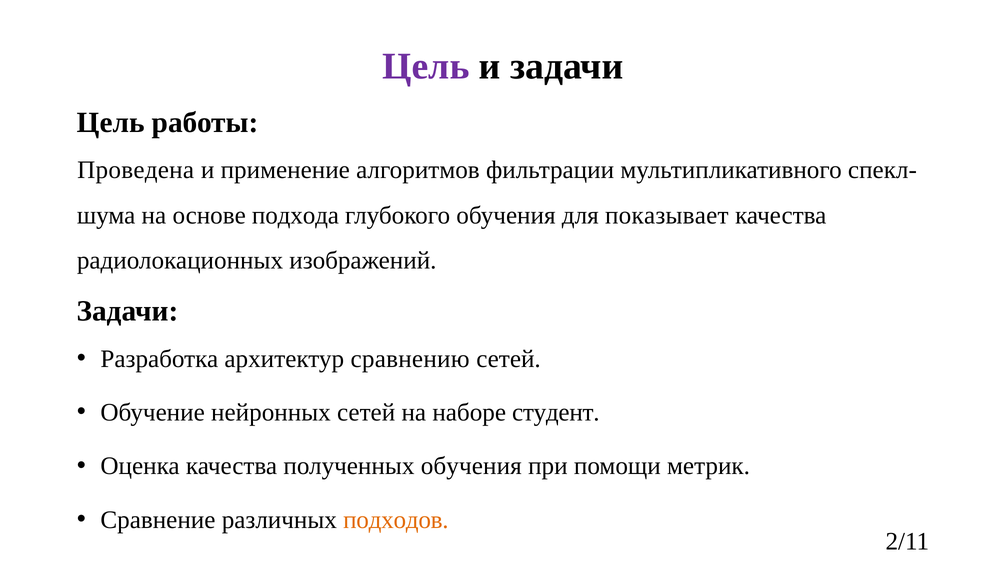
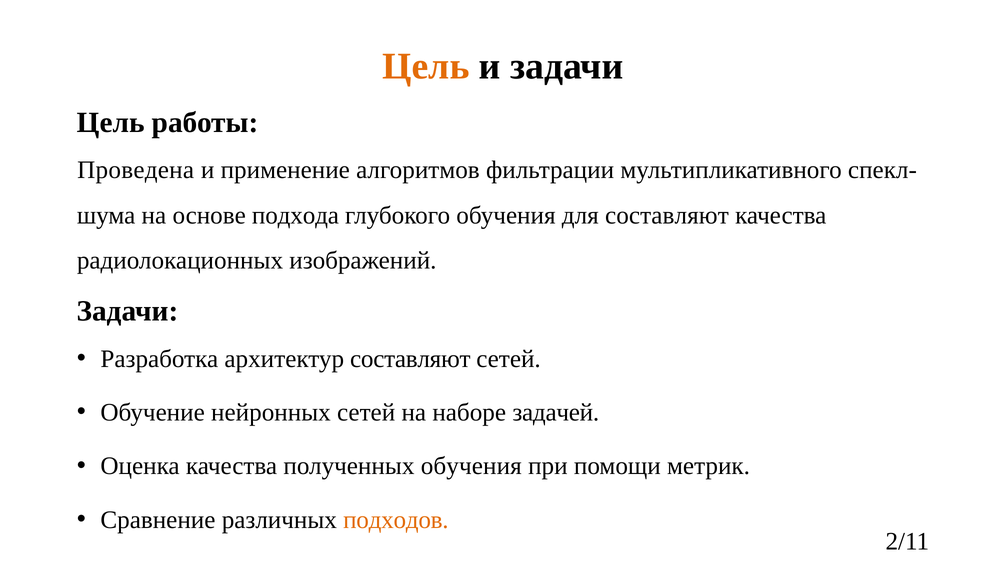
Цель at (426, 66) colour: purple -> orange
для показывает: показывает -> составляют
архитектур сравнению: сравнению -> составляют
студент: студент -> задачей
